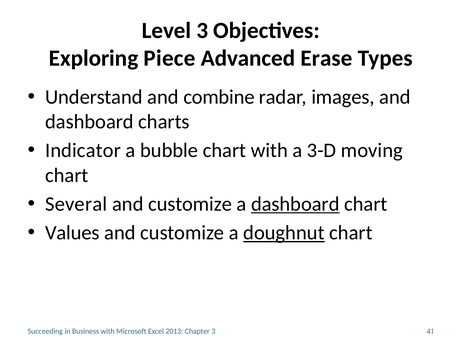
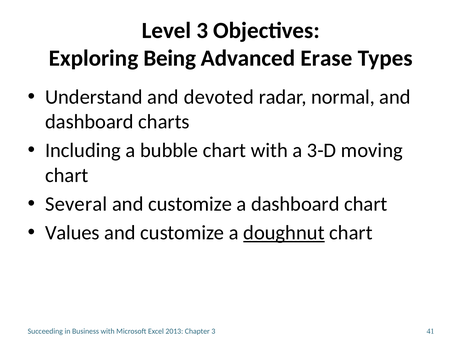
Piece: Piece -> Being
combine: combine -> devoted
images: images -> normal
Indicator: Indicator -> Including
dashboard at (295, 204) underline: present -> none
